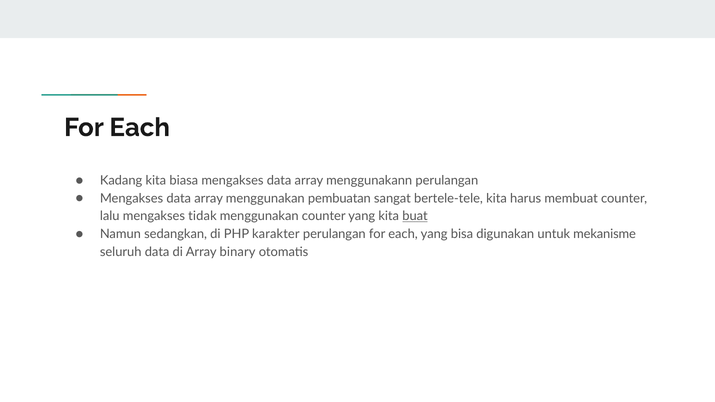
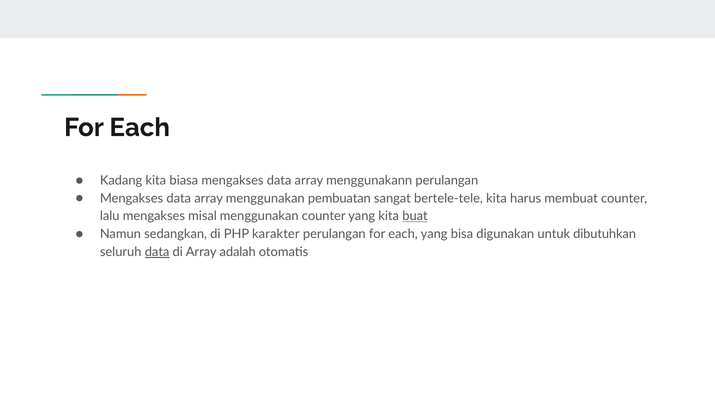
tidak: tidak -> misal
mekanisme: mekanisme -> dibutuhkan
data at (157, 252) underline: none -> present
binary: binary -> adalah
